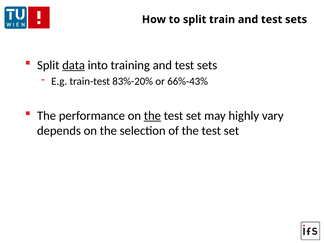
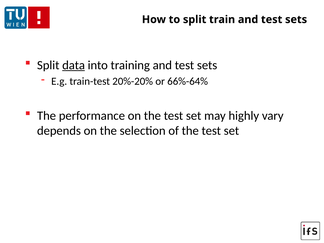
83%-20%: 83%-20% -> 20%-20%
66%-43%: 66%-43% -> 66%-64%
the at (152, 116) underline: present -> none
